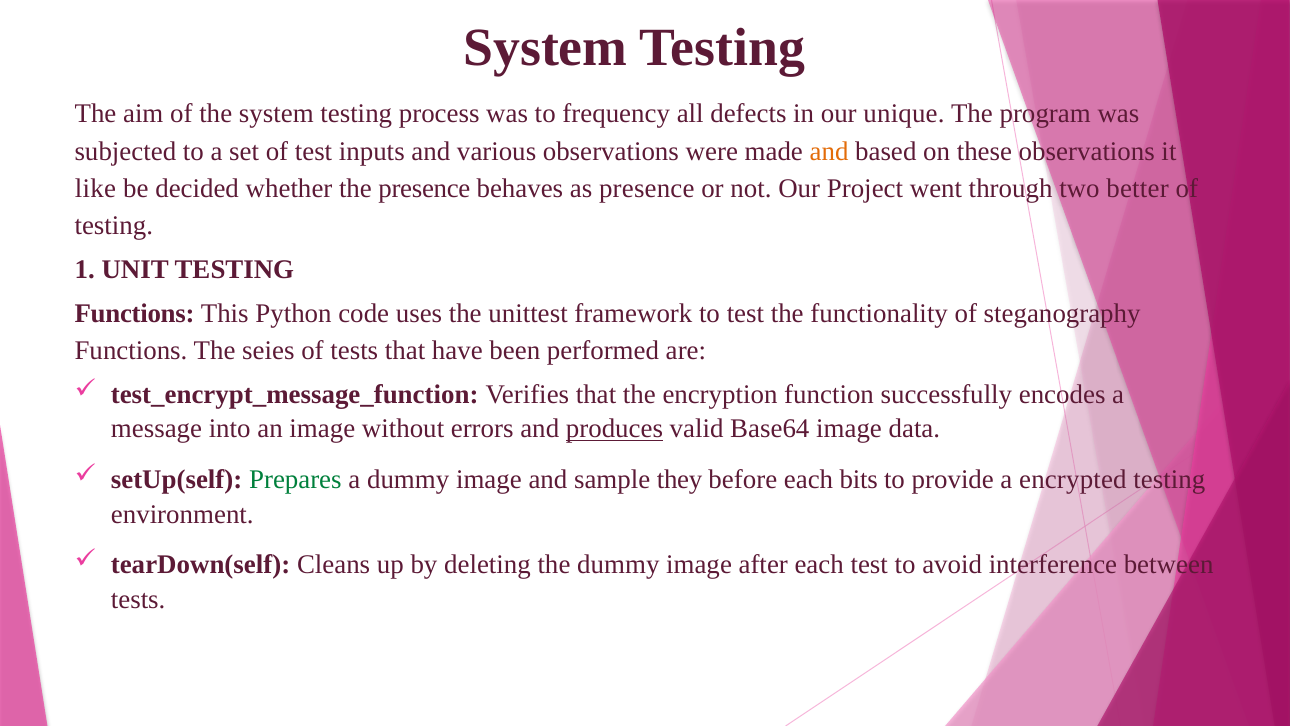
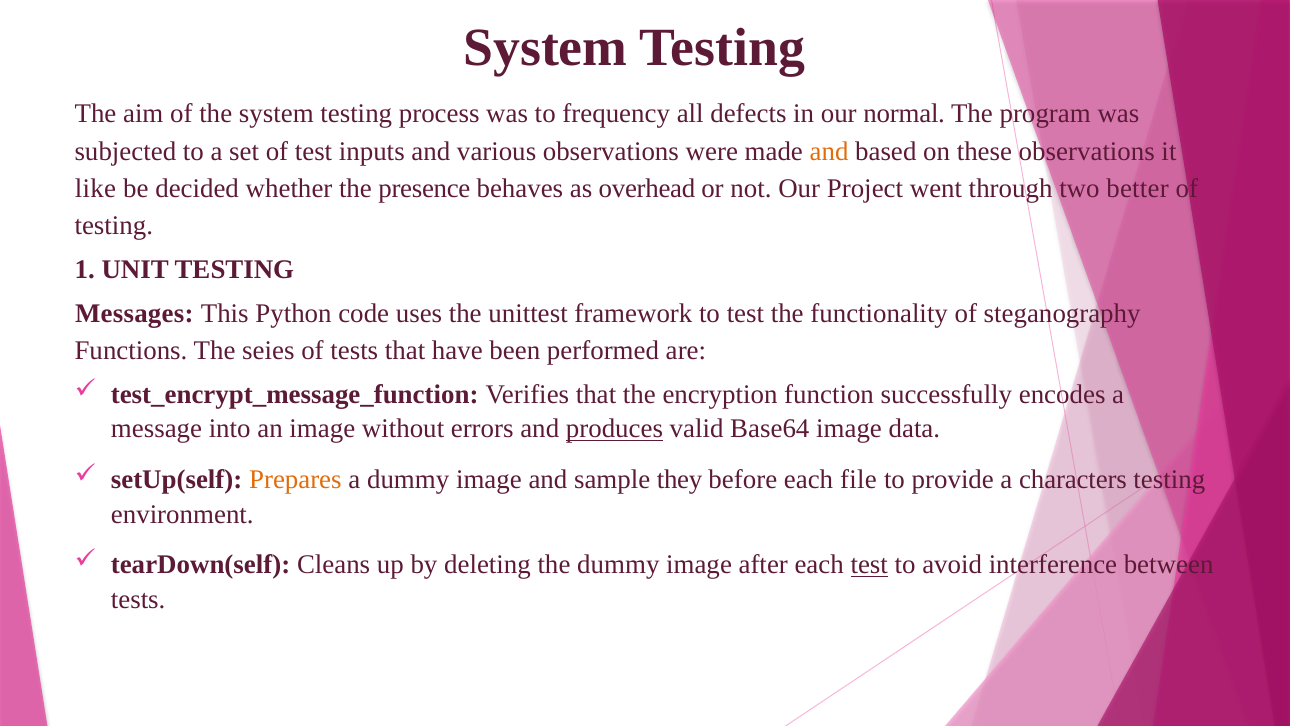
unique: unique -> normal
as presence: presence -> overhead
Functions at (135, 313): Functions -> Messages
Prepares colour: green -> orange
bits: bits -> file
encrypted: encrypted -> characters
test at (869, 565) underline: none -> present
